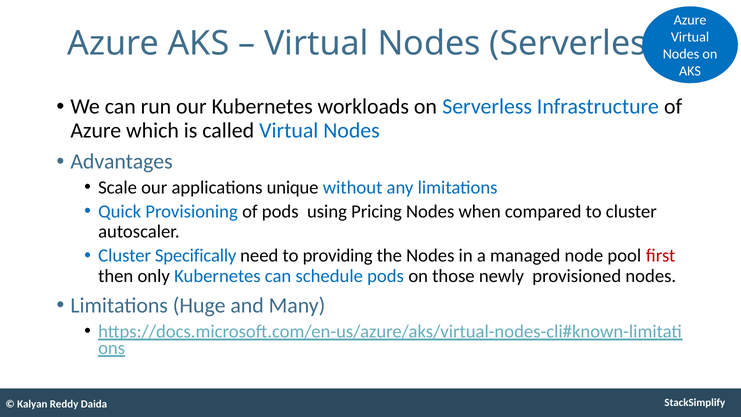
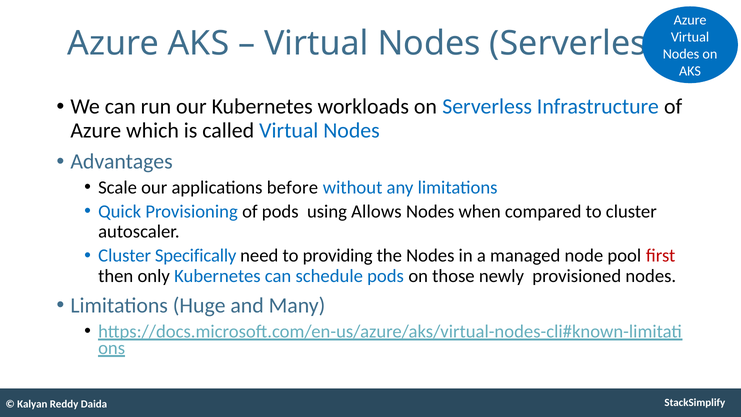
unique: unique -> before
Pricing: Pricing -> Allows
